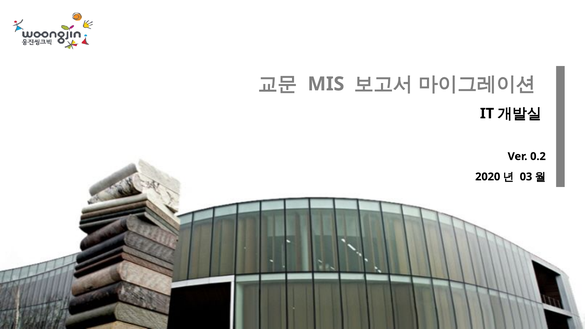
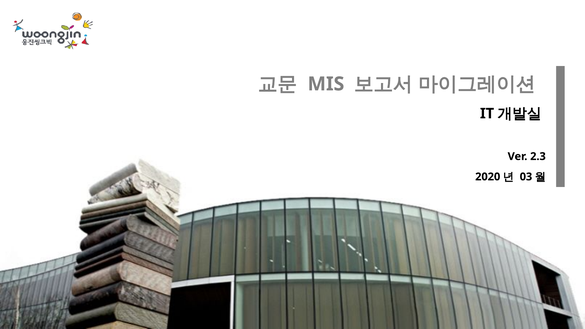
0.2: 0.2 -> 2.3
